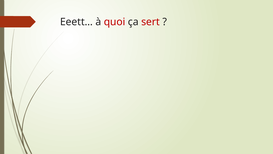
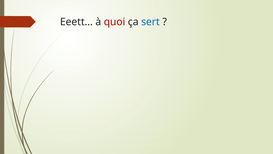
sert colour: red -> blue
